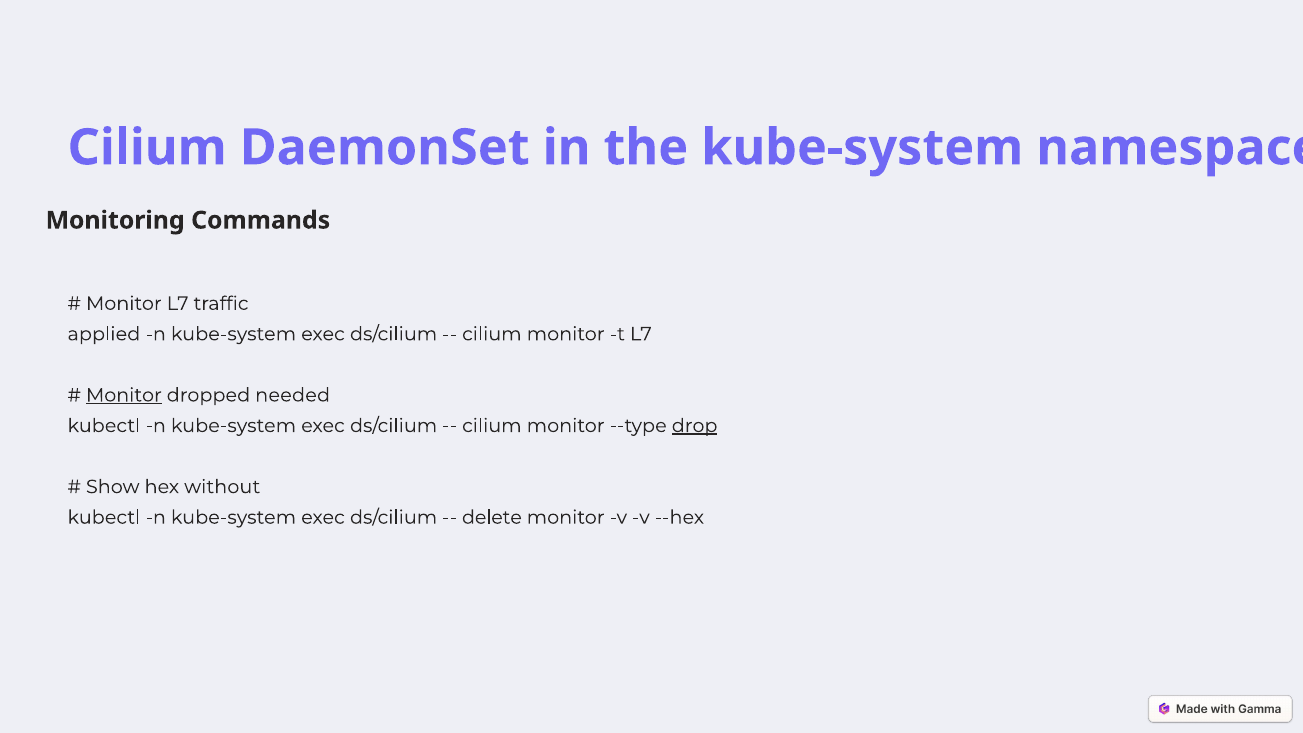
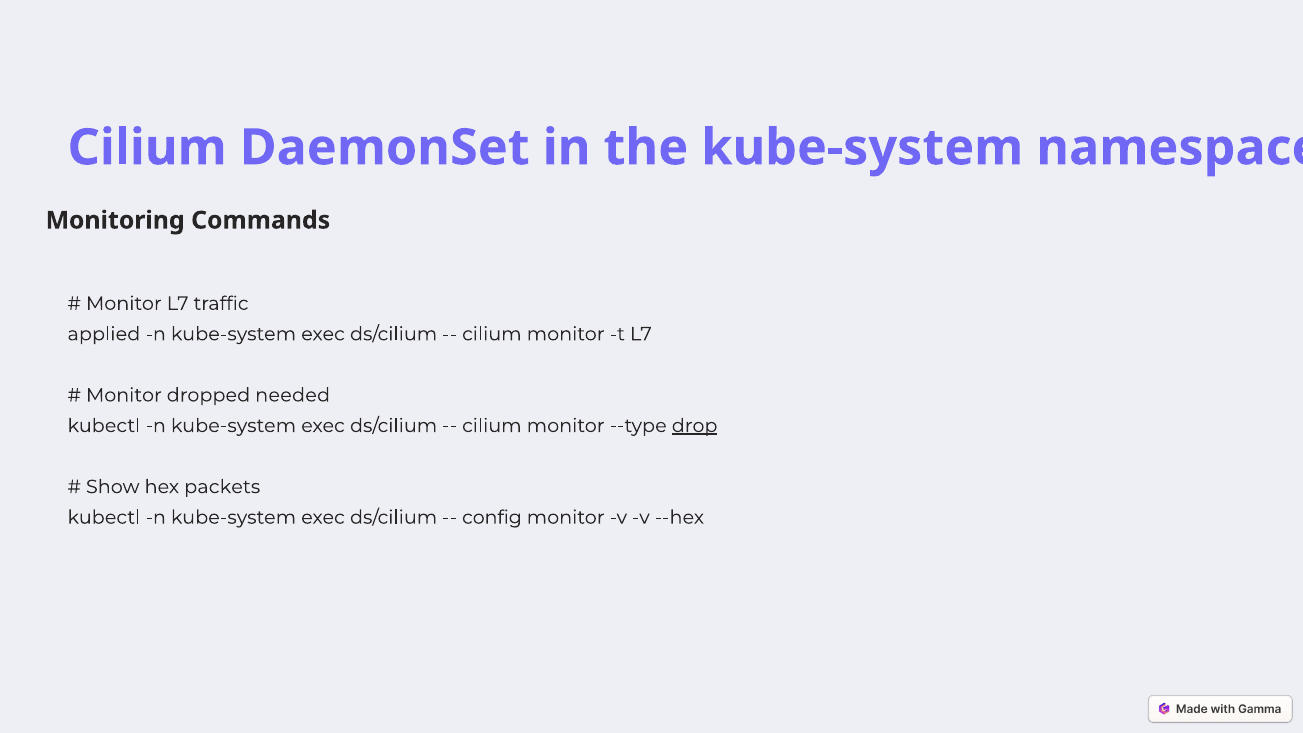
Monitor at (124, 395) underline: present -> none
without: without -> packets
delete: delete -> config
